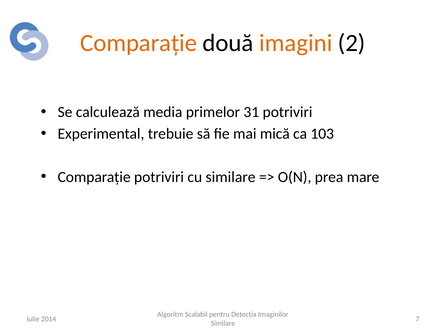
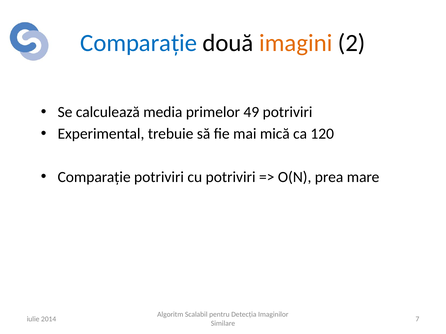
Comparație at (139, 43) colour: orange -> blue
31: 31 -> 49
103: 103 -> 120
cu similare: similare -> potriviri
